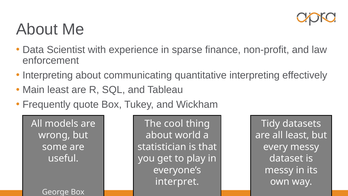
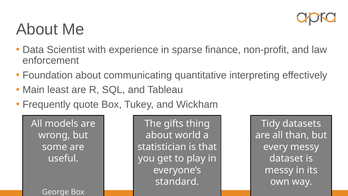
Interpreting at (48, 75): Interpreting -> Foundation
cool: cool -> gifts
all least: least -> than
interpret: interpret -> standard
